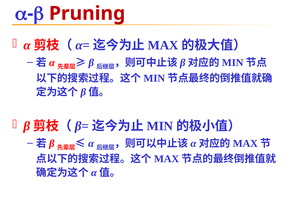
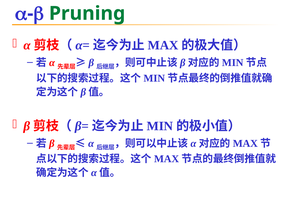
Pruning colour: red -> green
